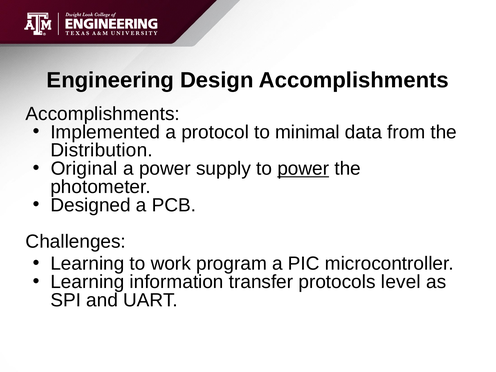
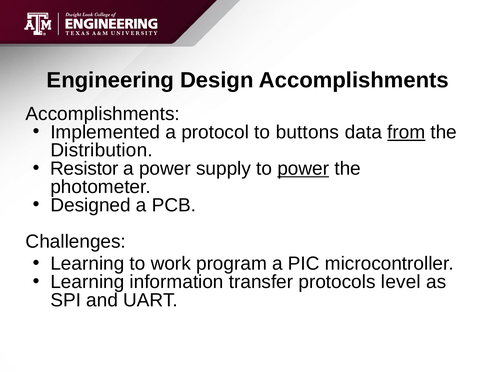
minimal: minimal -> buttons
from underline: none -> present
Original: Original -> Resistor
